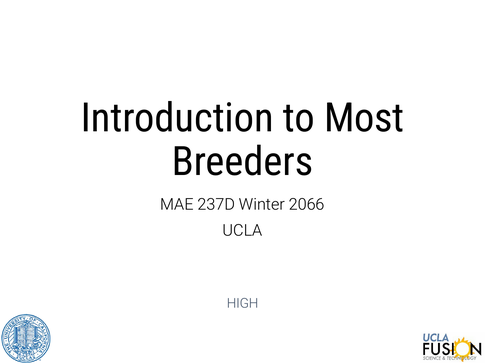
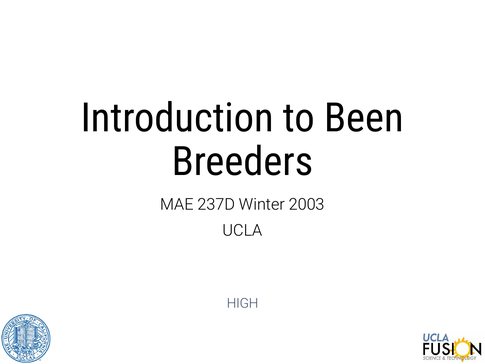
Most: Most -> Been
2066: 2066 -> 2003
